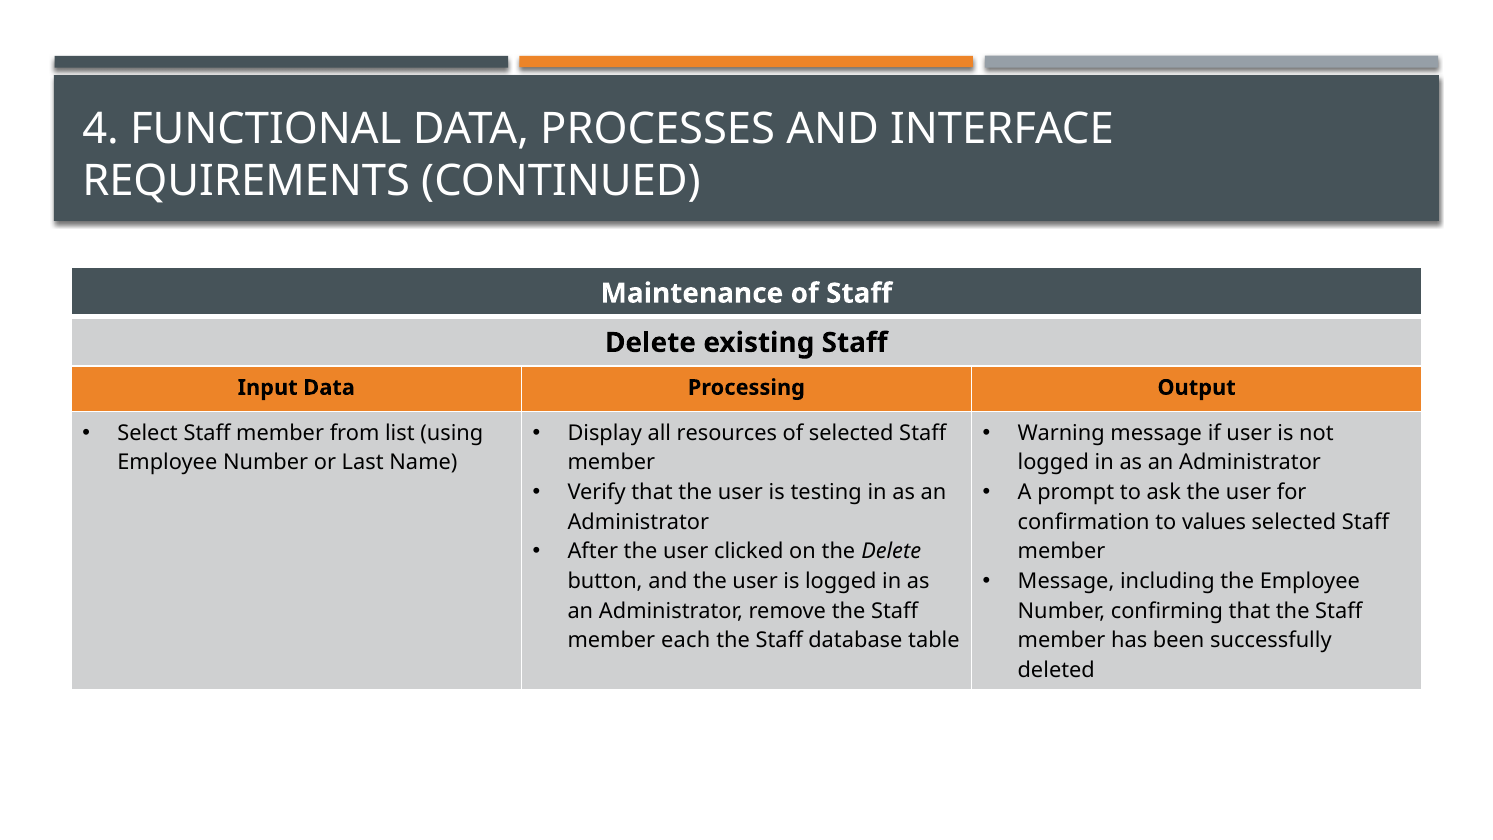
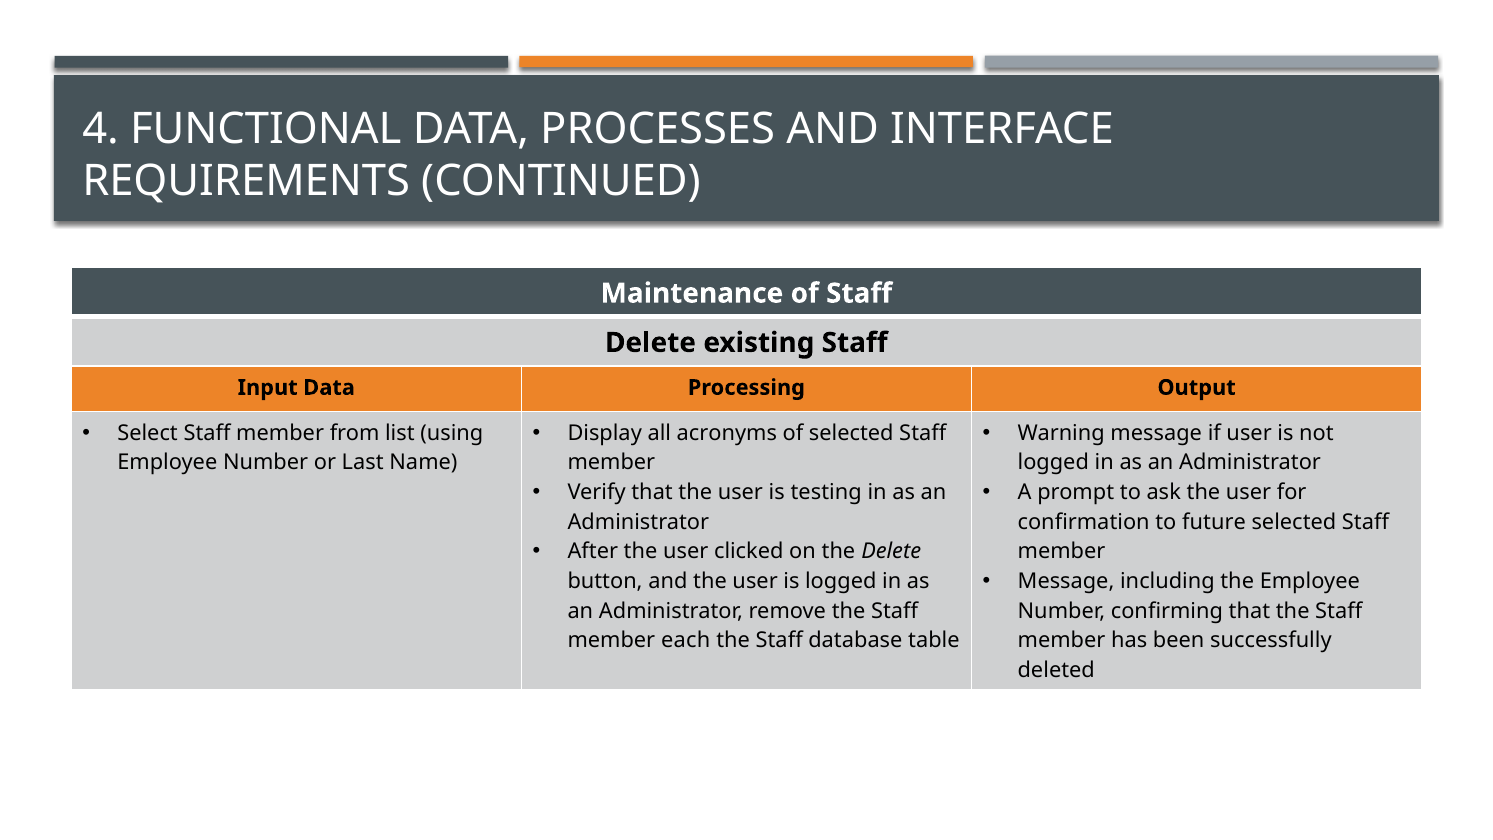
resources: resources -> acronyms
values: values -> future
